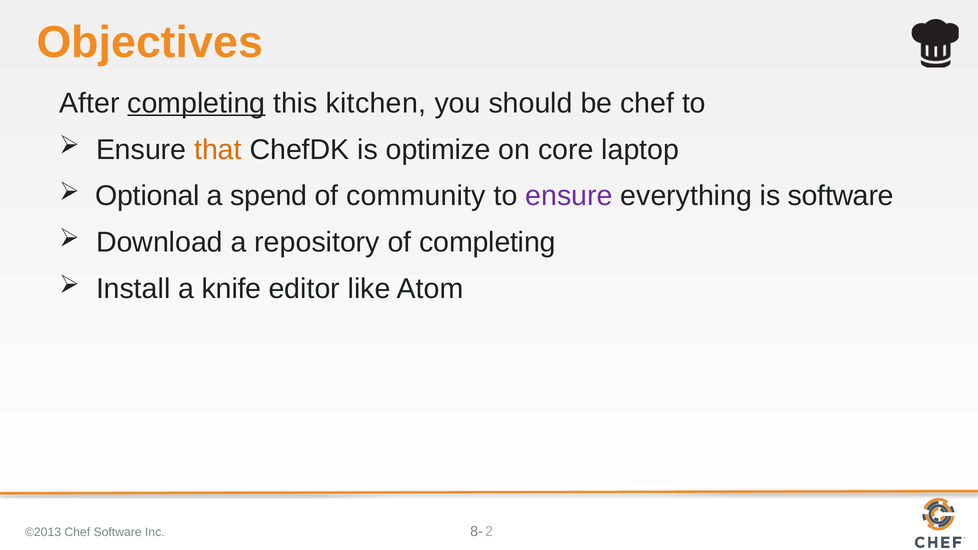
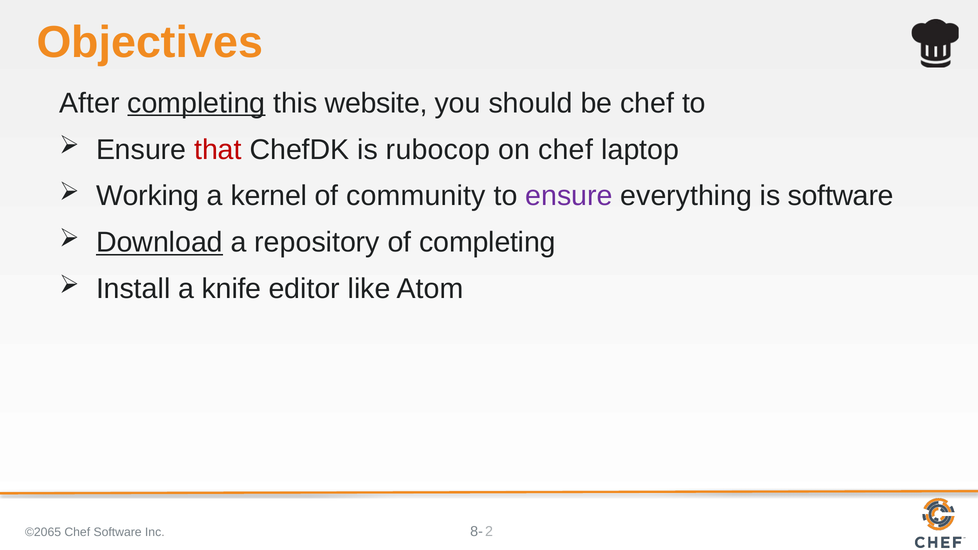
kitchen: kitchen -> website
that colour: orange -> red
optimize: optimize -> rubocop
on core: core -> chef
Optional: Optional -> Working
spend: spend -> kernel
Download underline: none -> present
©2013: ©2013 -> ©2065
